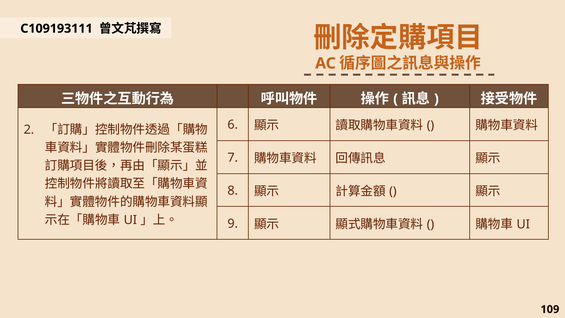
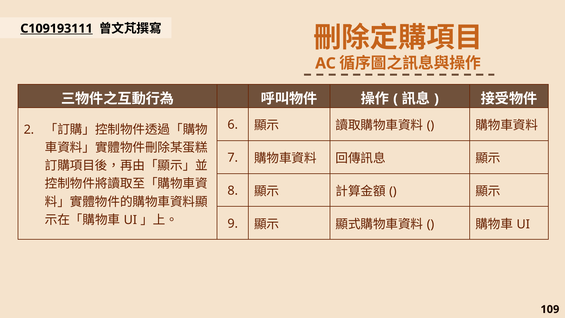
C109193111 underline: none -> present
